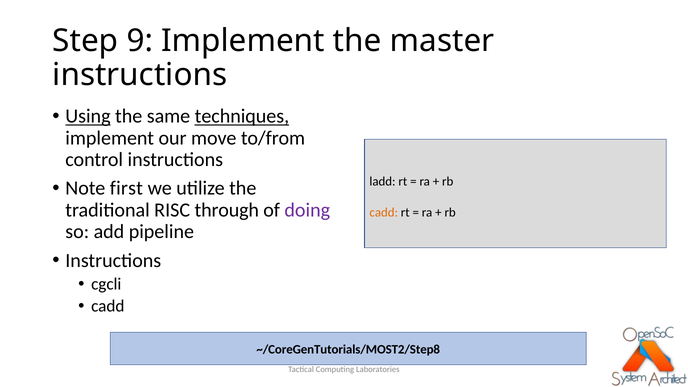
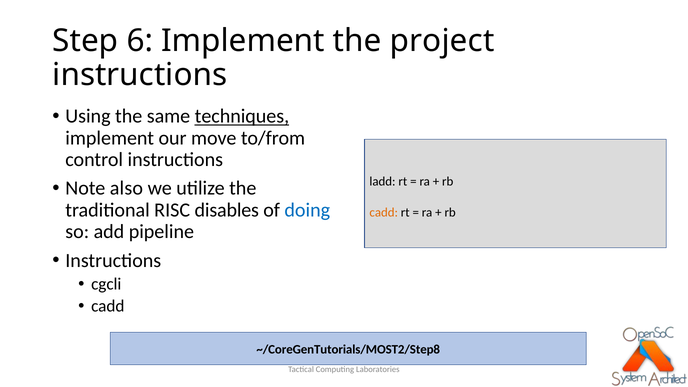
9: 9 -> 6
master: master -> project
Using underline: present -> none
first: first -> also
through: through -> disables
doing colour: purple -> blue
